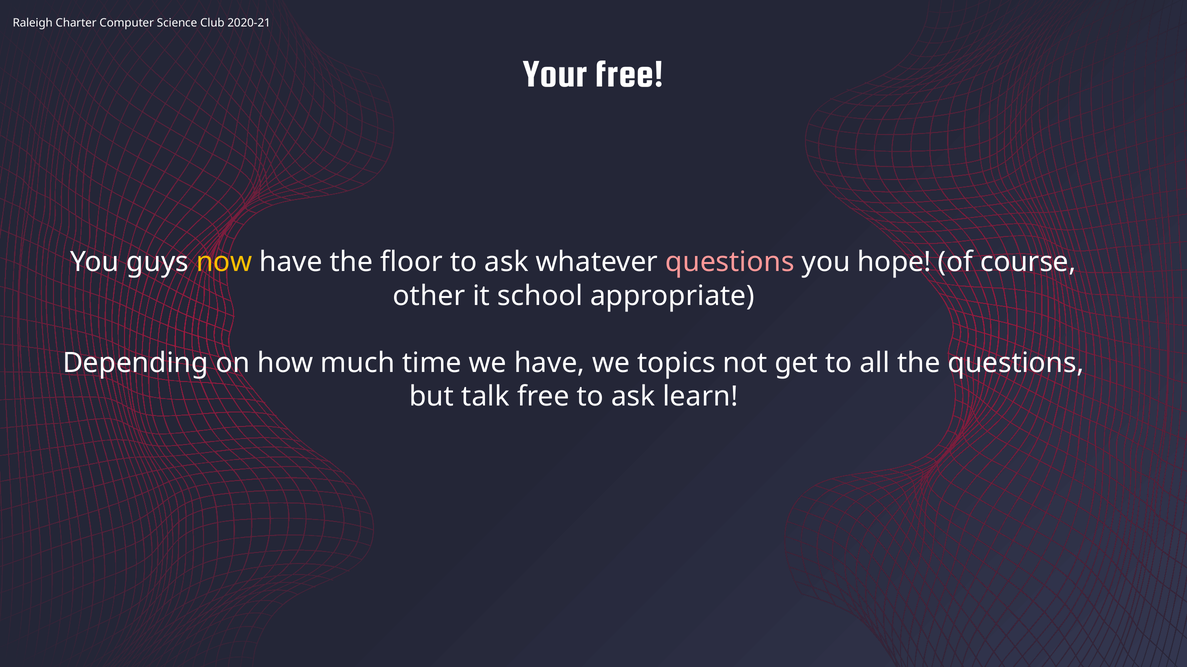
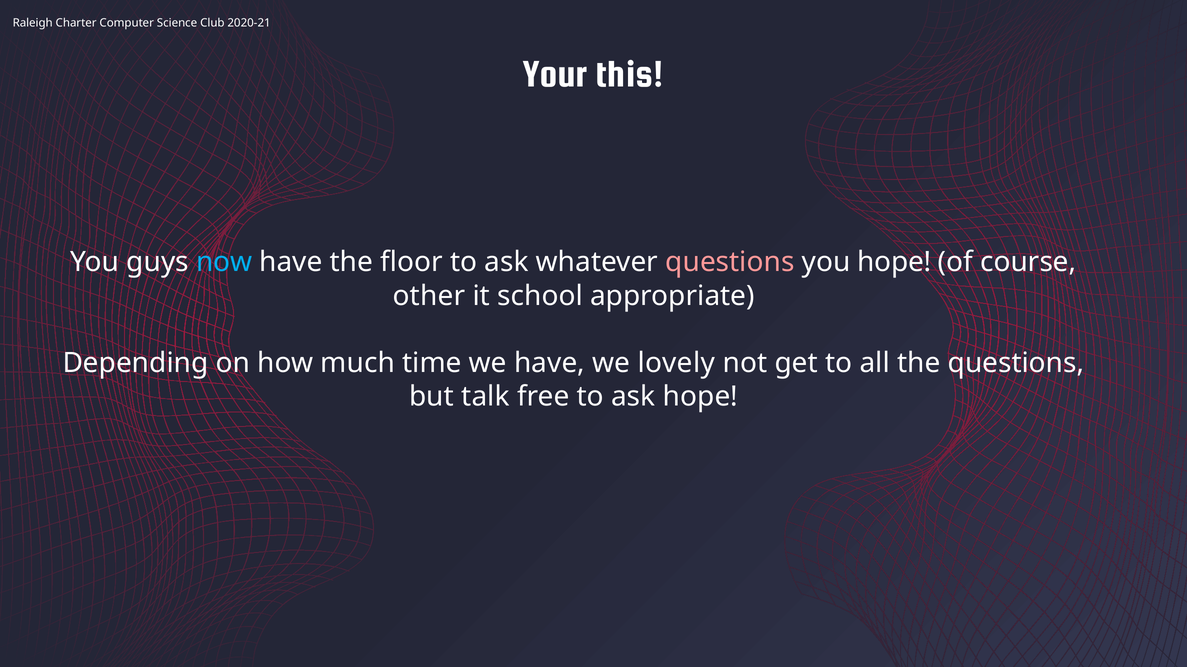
Your free: free -> this
now colour: yellow -> light blue
topics: topics -> lovely
ask learn: learn -> hope
